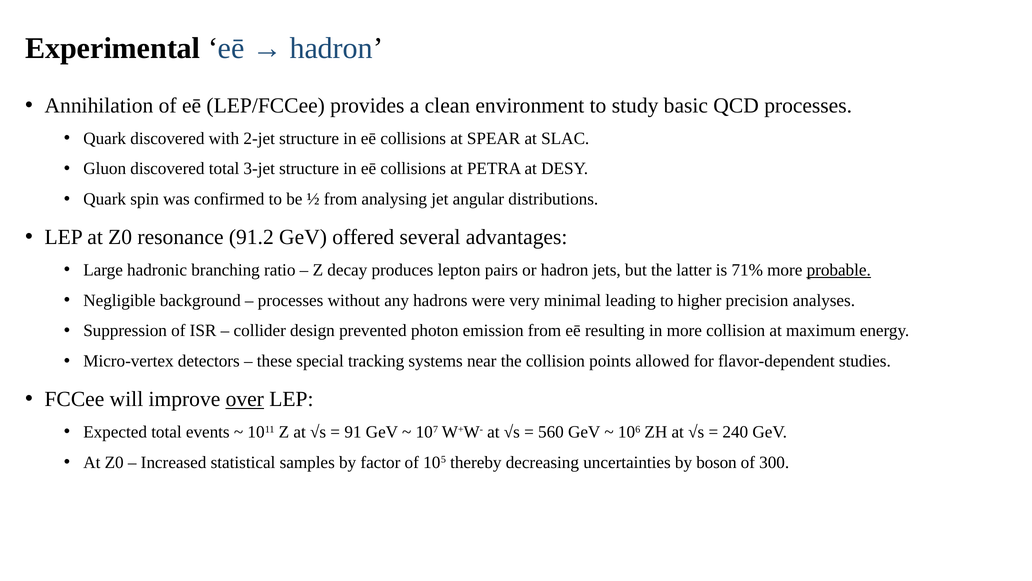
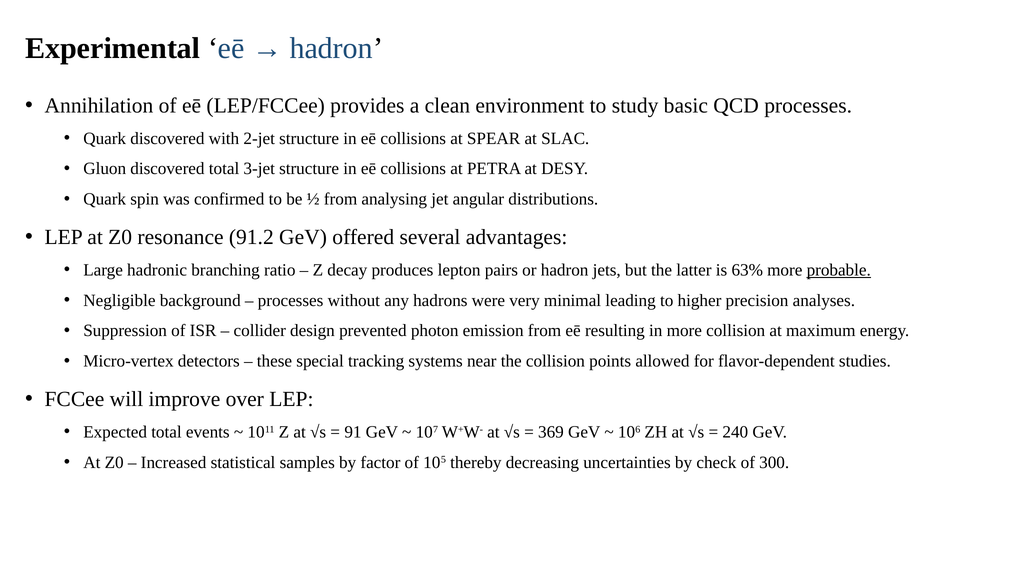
71%: 71% -> 63%
over underline: present -> none
560: 560 -> 369
boson: boson -> check
